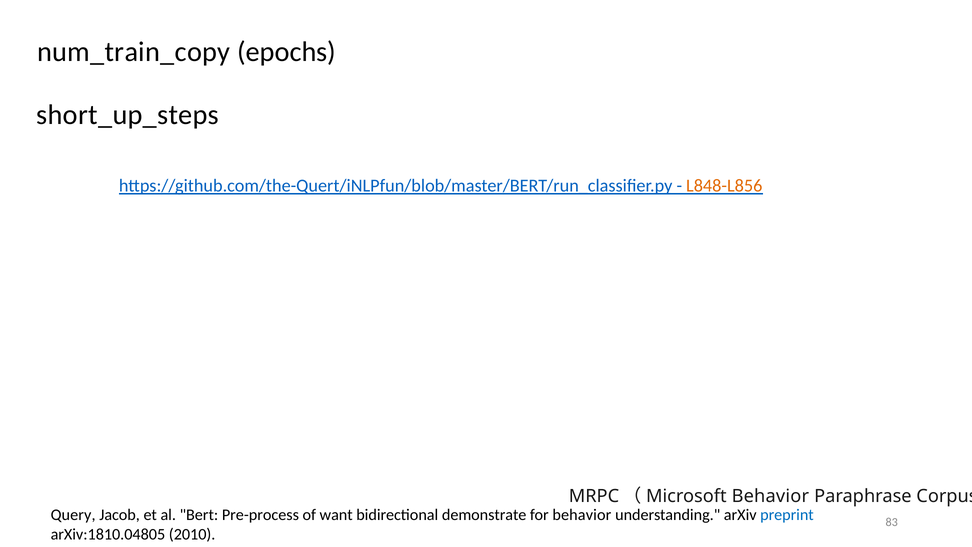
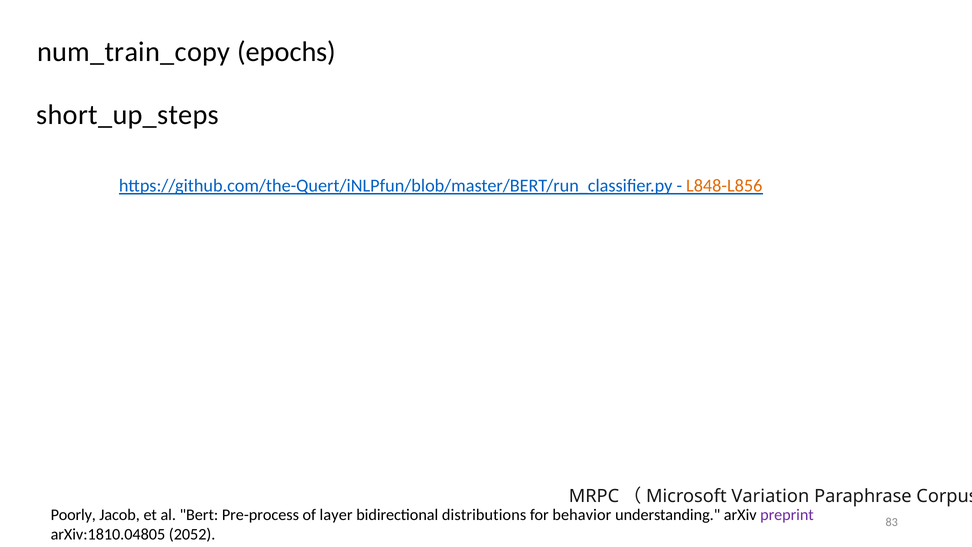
MRPC（Microsoft Behavior: Behavior -> Variation
Query: Query -> Poorly
want: want -> layer
demonstrate: demonstrate -> distributions
preprint colour: blue -> purple
2010: 2010 -> 2052
